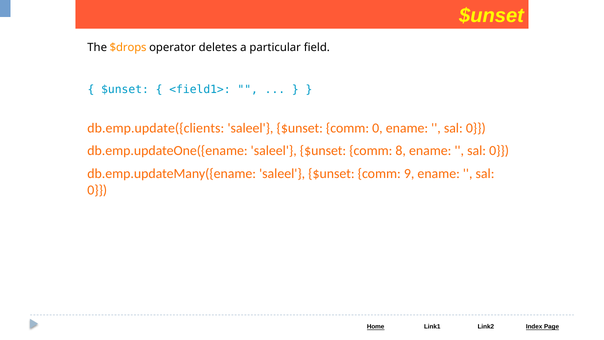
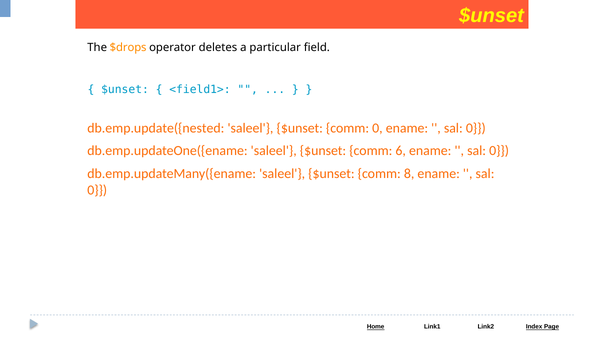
db.emp.update({clients: db.emp.update({clients -> db.emp.update({nested
8: 8 -> 6
9: 9 -> 8
